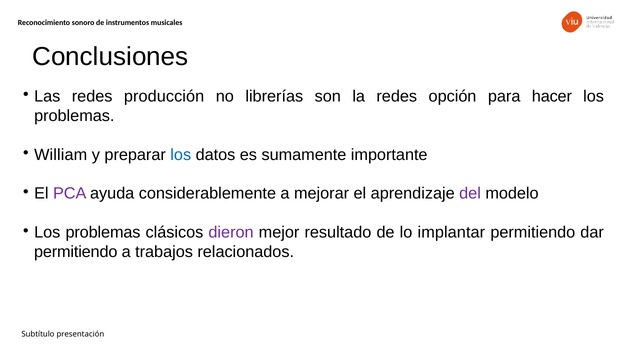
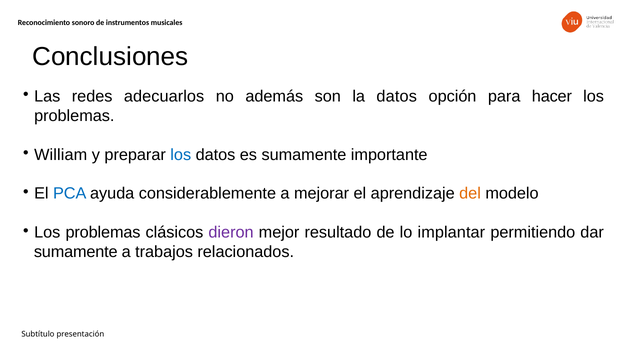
producción: producción -> adecuarlos
librerías: librerías -> además
la redes: redes -> datos
PCA colour: purple -> blue
del colour: purple -> orange
permitiendo at (76, 253): permitiendo -> sumamente
